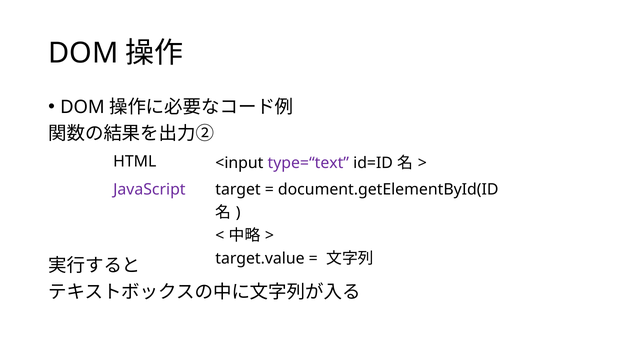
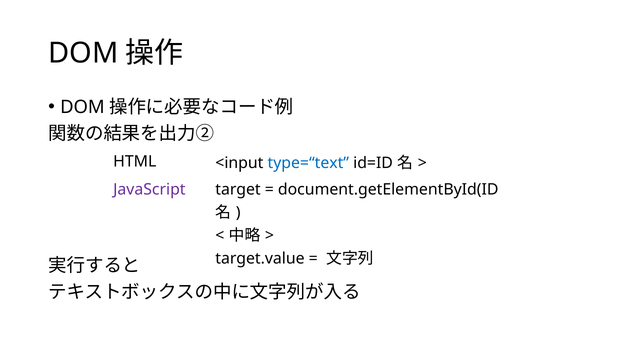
type=“text colour: purple -> blue
